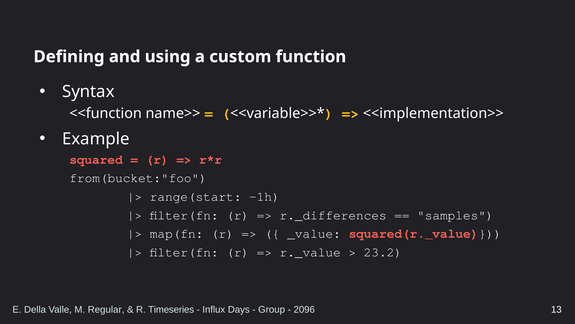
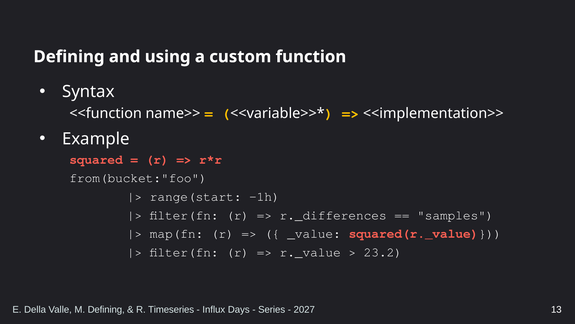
M Regular: Regular -> Defining
Group: Group -> Series
2096: 2096 -> 2027
